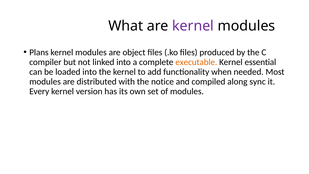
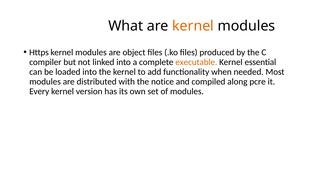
kernel at (193, 26) colour: purple -> orange
Plans: Plans -> Https
sync: sync -> pcre
